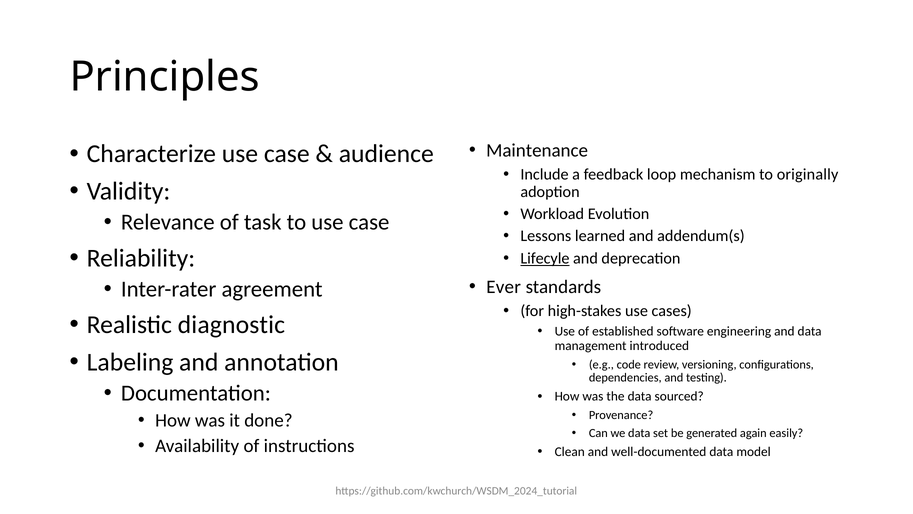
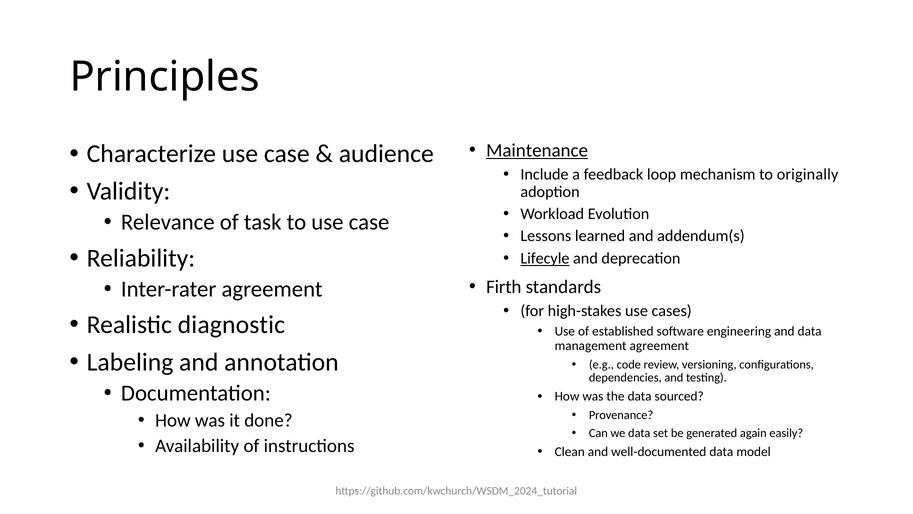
Maintenance underline: none -> present
Ever: Ever -> Firth
management introduced: introduced -> agreement
